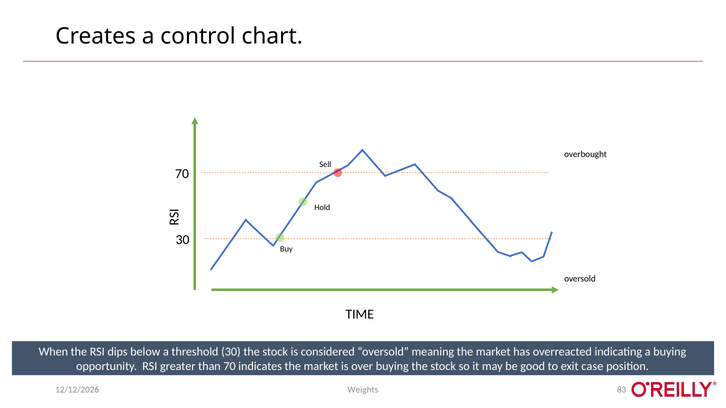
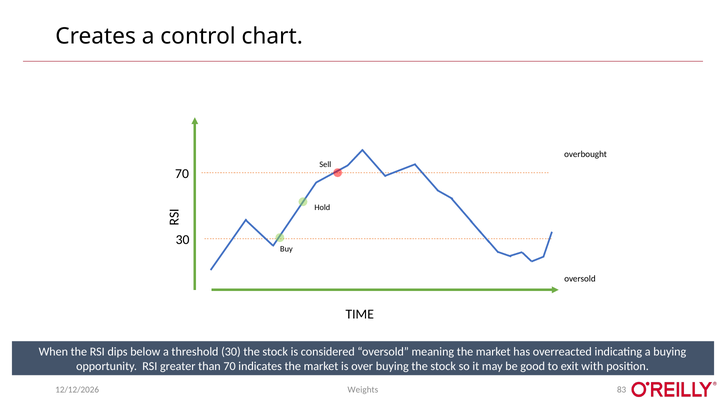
case: case -> with
